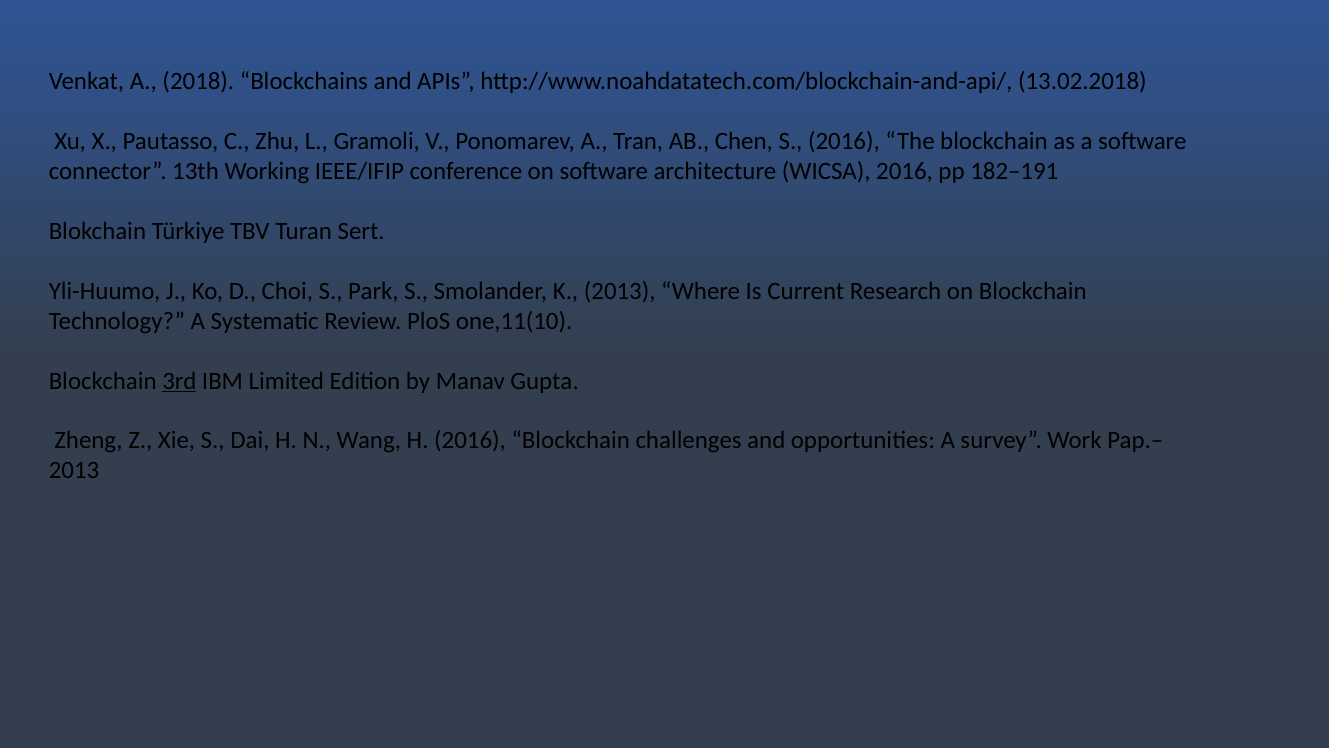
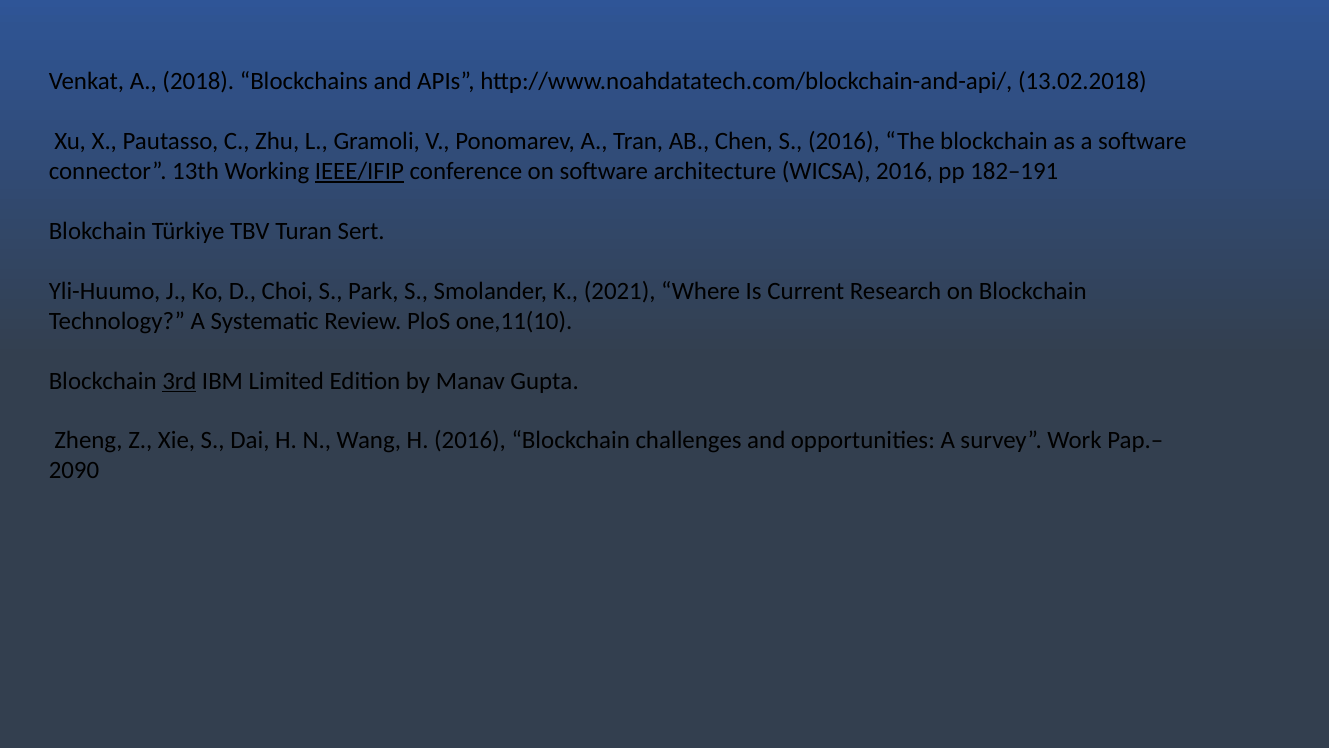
IEEE/IFIP underline: none -> present
K 2013: 2013 -> 2021
2013 at (74, 470): 2013 -> 2090
